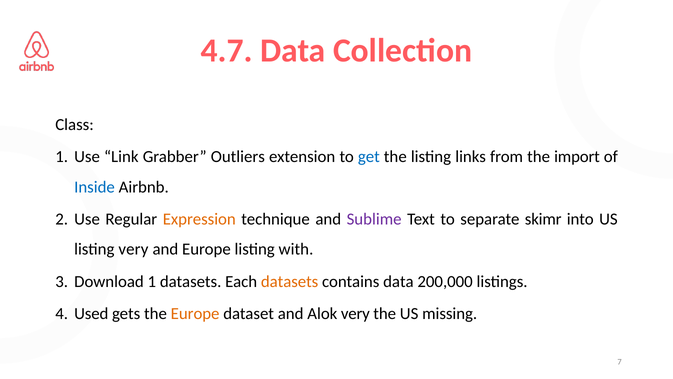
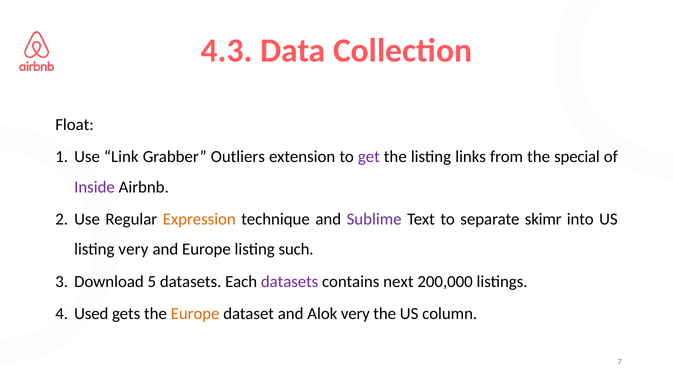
4.7: 4.7 -> 4.3
Class: Class -> Float
get colour: blue -> purple
import: import -> special
Inside colour: blue -> purple
with: with -> such
Download 1: 1 -> 5
datasets at (290, 281) colour: orange -> purple
contains data: data -> next
missing: missing -> column
